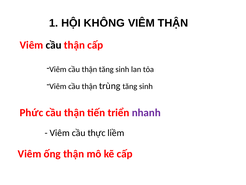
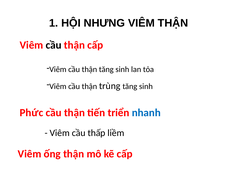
KHÔNG: KHÔNG -> NHƯNG
nhanh colour: purple -> blue
thực: thực -> thấp
